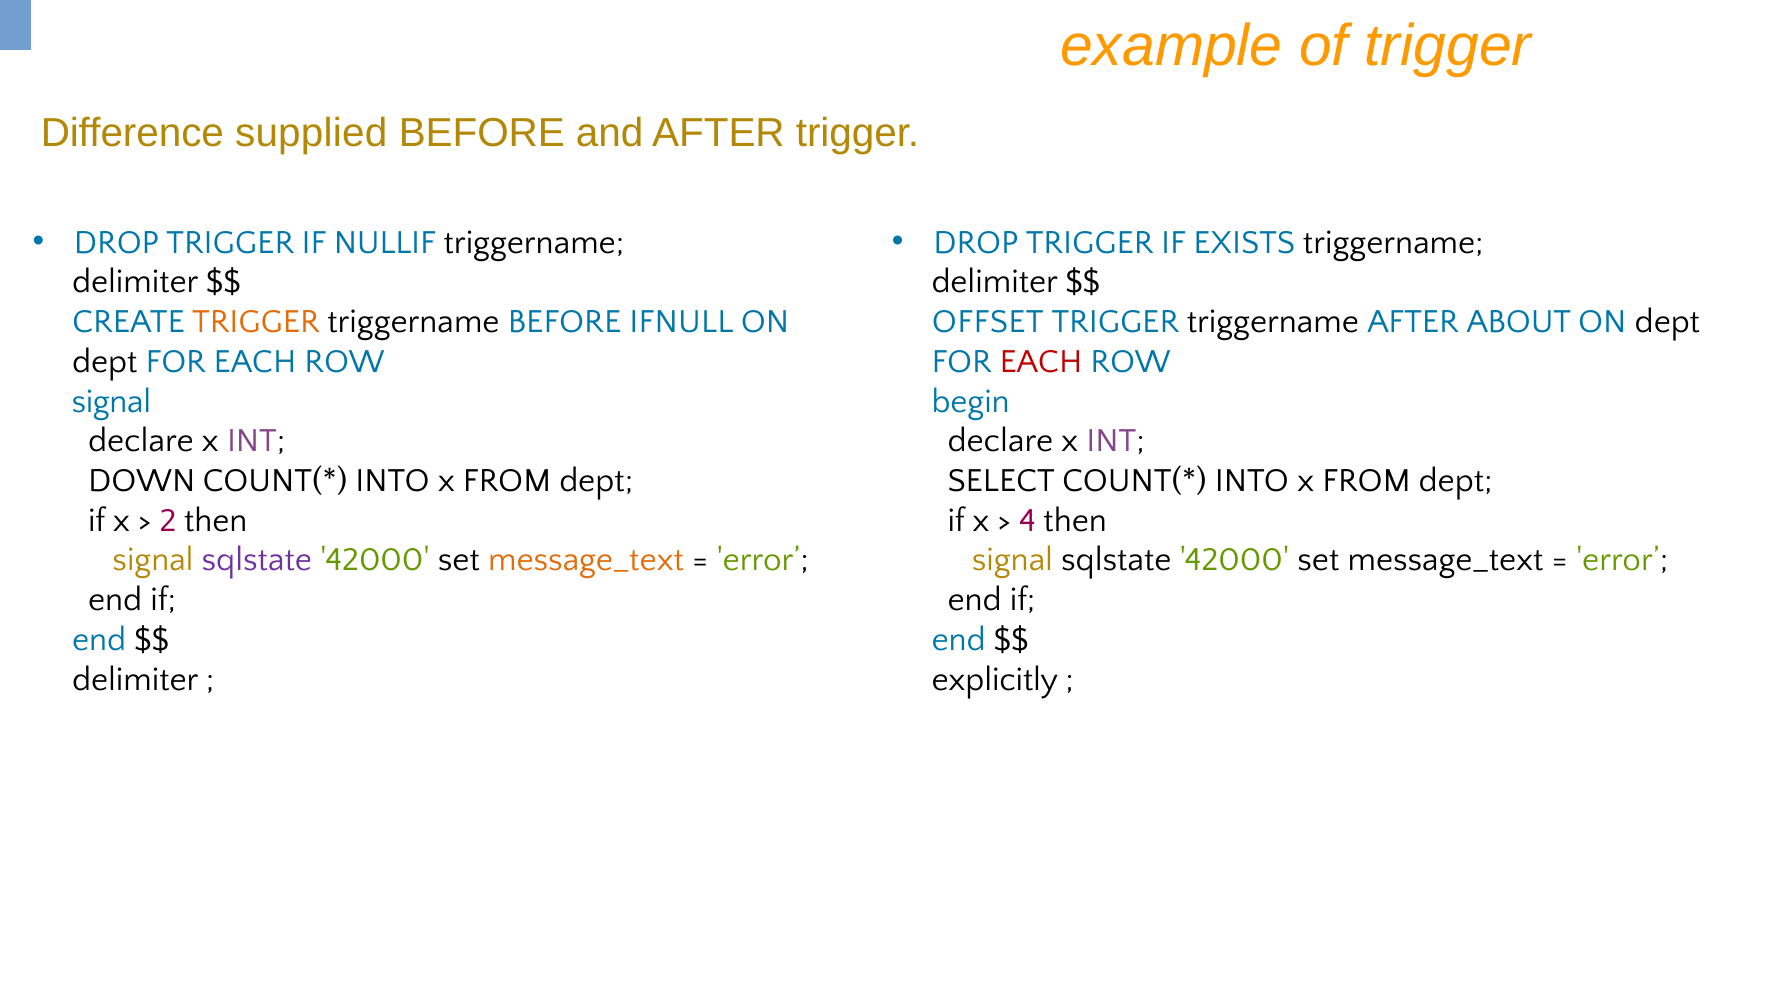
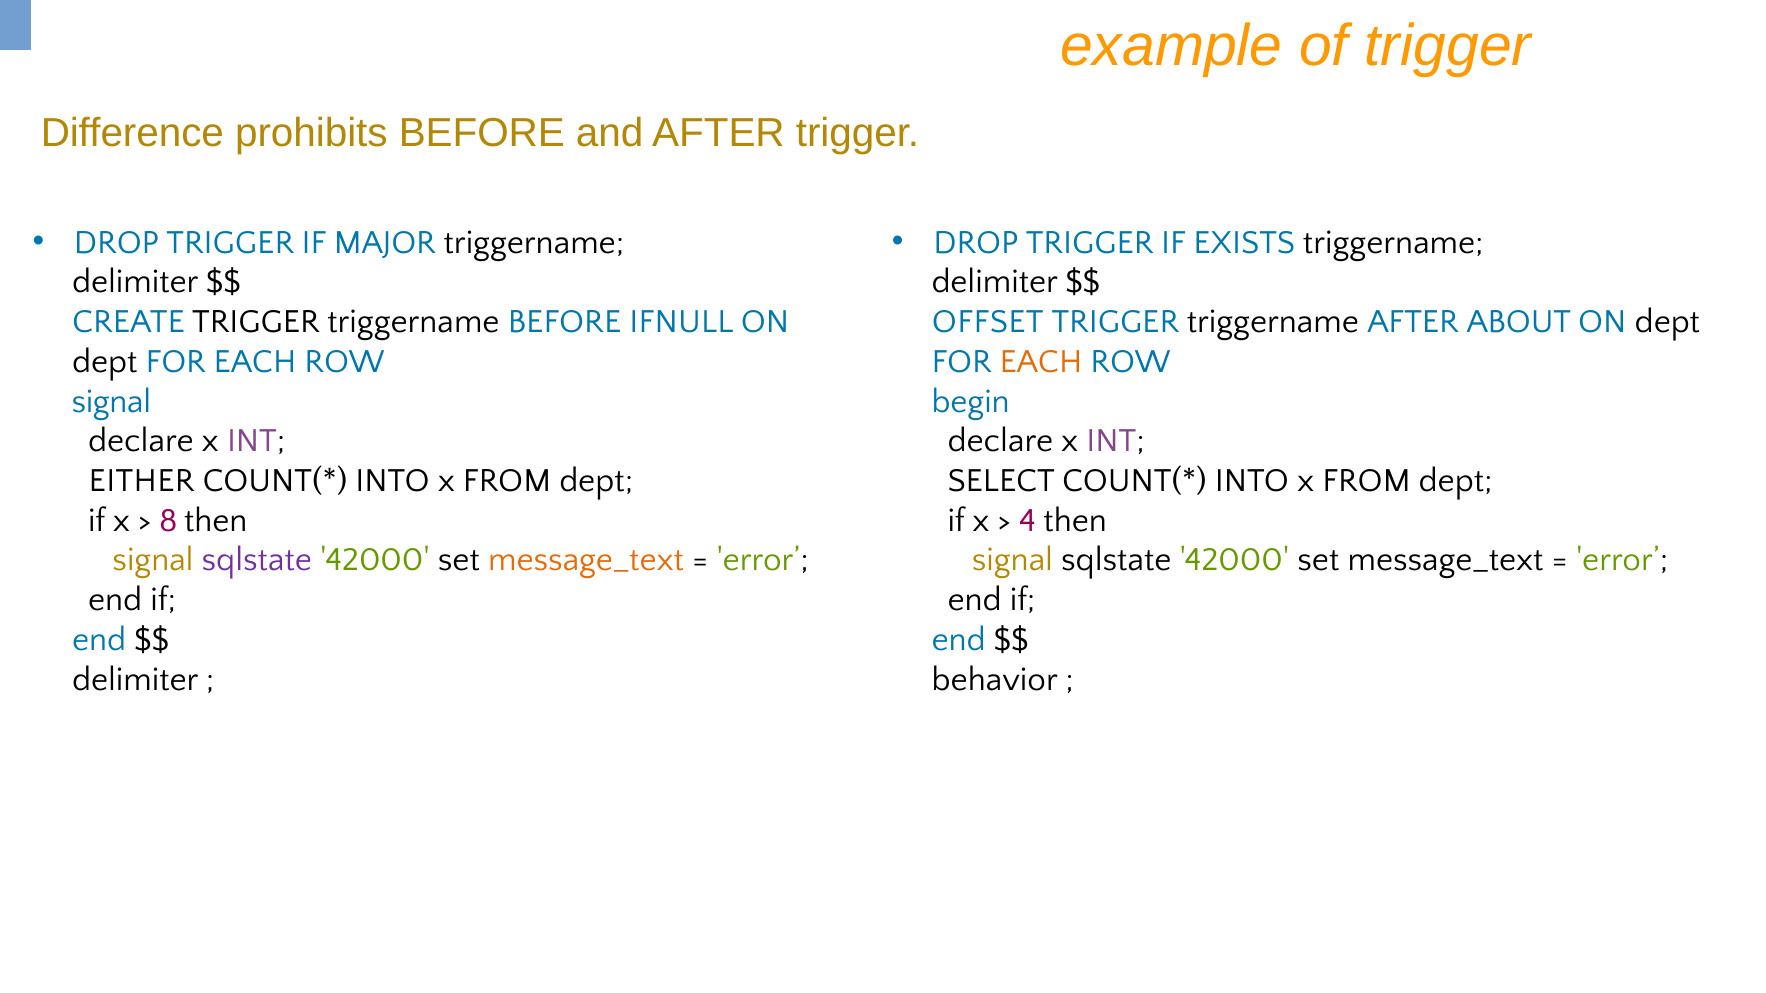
supplied: supplied -> prohibits
NULLIF: NULLIF -> MAJOR
TRIGGER at (256, 322) colour: orange -> black
EACH at (1041, 362) colour: red -> orange
DOWN: DOWN -> EITHER
2: 2 -> 8
explicitly: explicitly -> behavior
